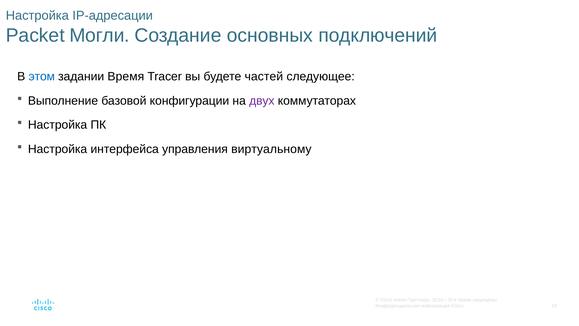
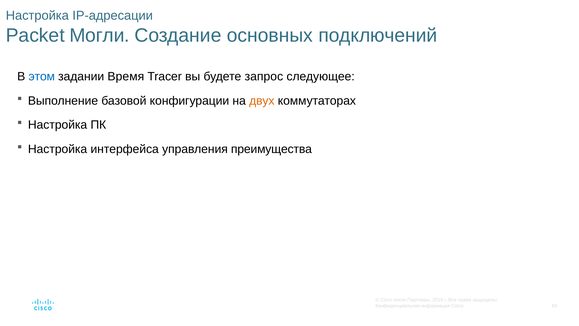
частей: частей -> запрос
двух colour: purple -> orange
виртуальному: виртуальному -> преимущества
